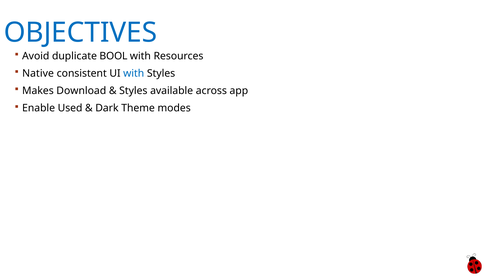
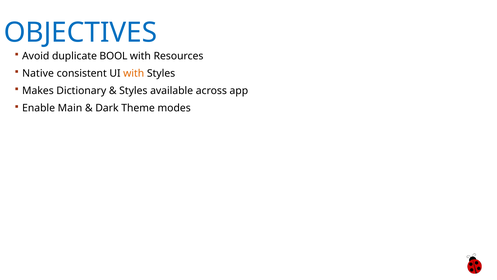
with at (134, 73) colour: blue -> orange
Download: Download -> Dictionary
Used: Used -> Main
